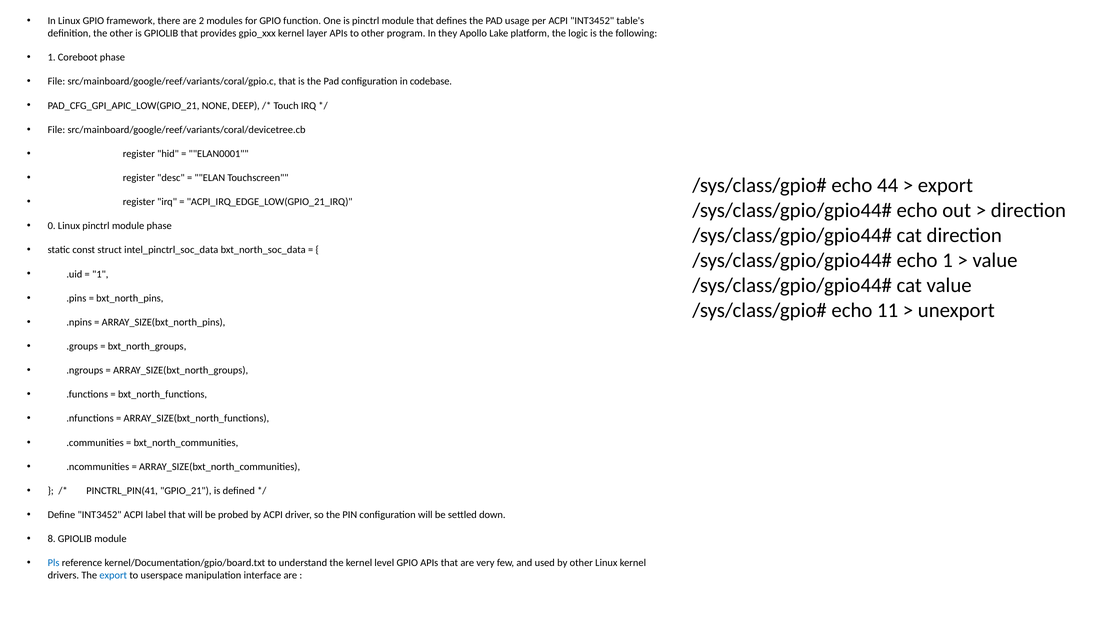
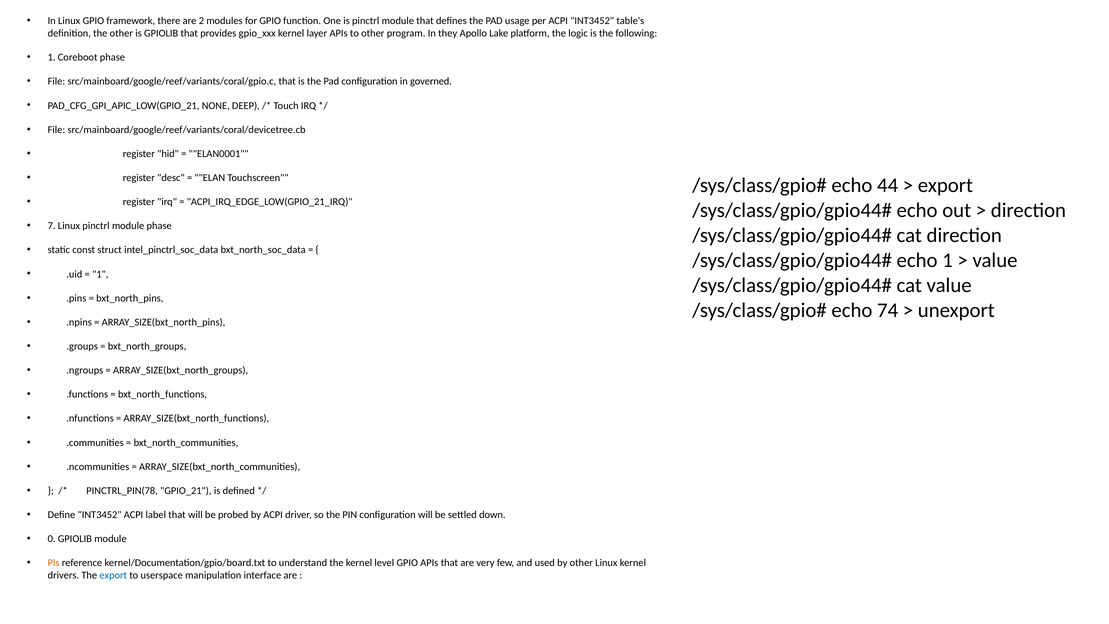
codebase: codebase -> governed
0: 0 -> 7
11: 11 -> 74
PINCTRL_PIN(41: PINCTRL_PIN(41 -> PINCTRL_PIN(78
8: 8 -> 0
Pls colour: blue -> orange
